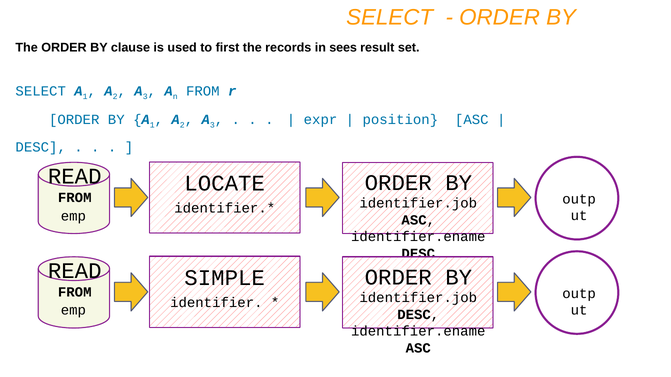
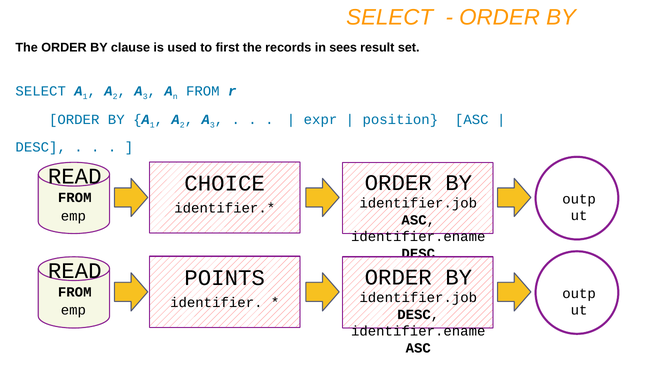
LOCATE: LOCATE -> CHOICE
SIMPLE: SIMPLE -> POINTS
